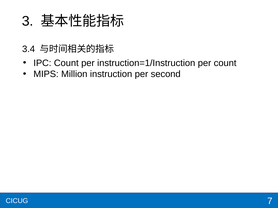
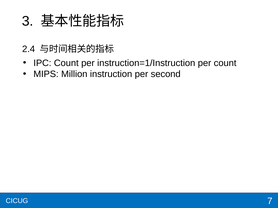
3.4: 3.4 -> 2.4
